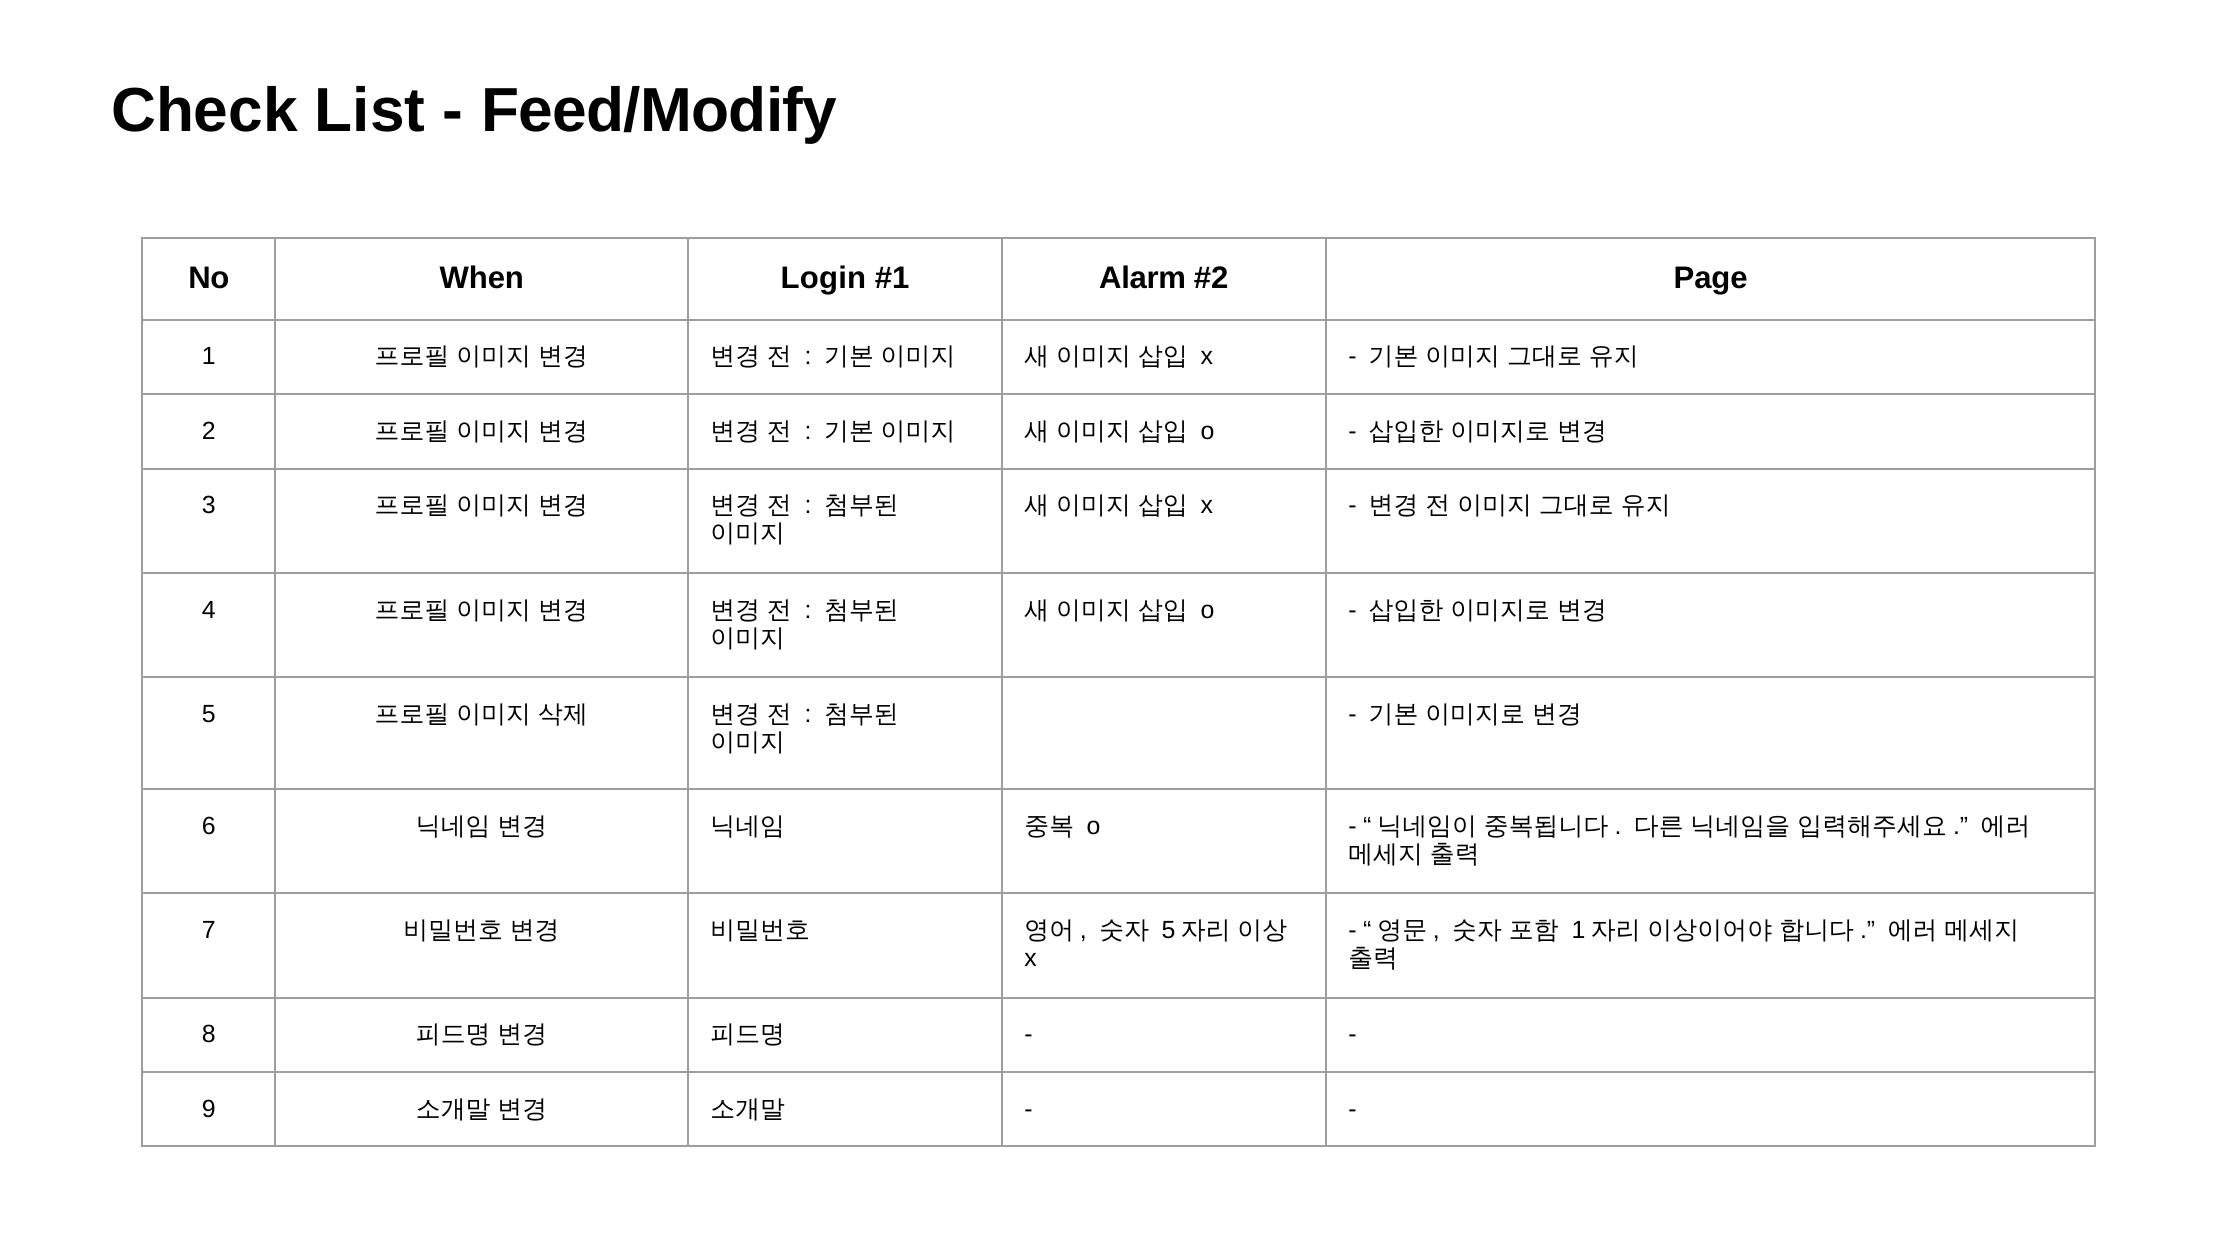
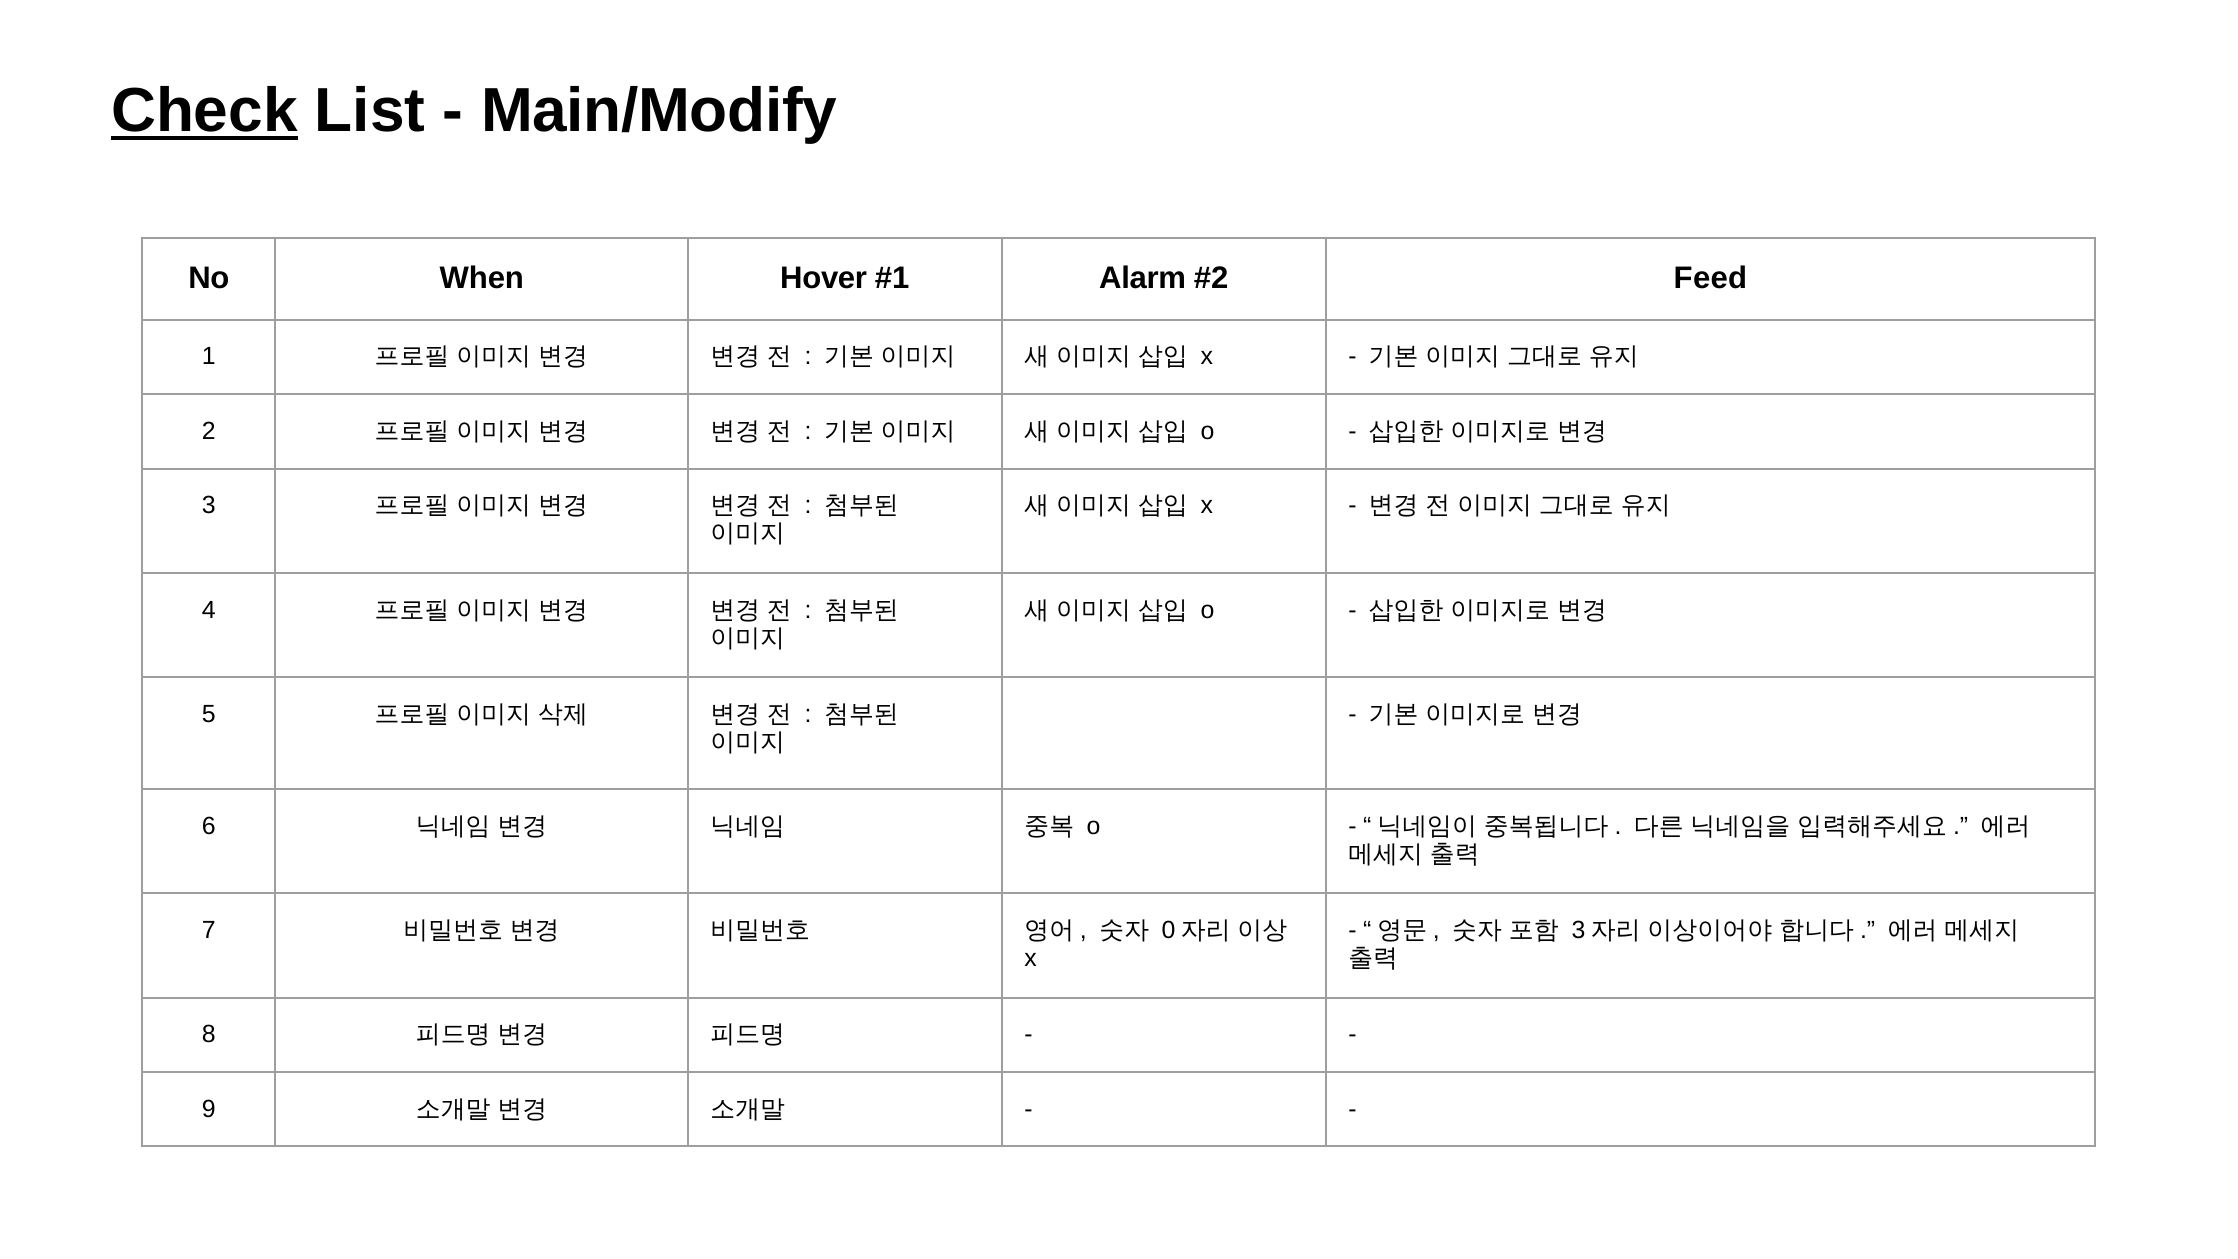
Check underline: none -> present
Feed/Modify: Feed/Modify -> Main/Modify
Login: Login -> Hover
Page: Page -> Feed
5 at (1168, 930): 5 -> 0
1 at (1578, 930): 1 -> 3
